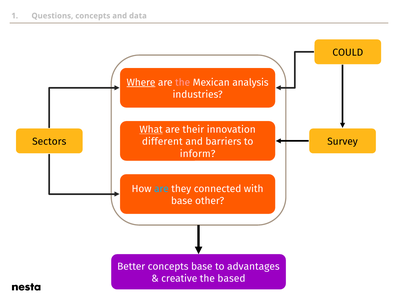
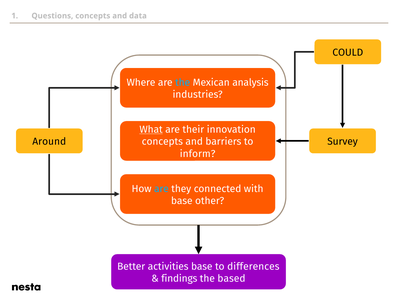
Where underline: present -> none
the at (183, 82) colour: pink -> light blue
Sectors: Sectors -> Around
different at (162, 141): different -> concepts
Better concepts: concepts -> activities
advantages: advantages -> differences
creative: creative -> findings
